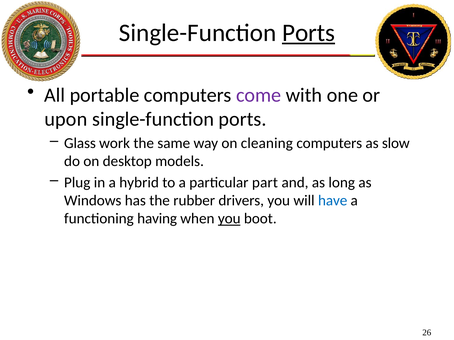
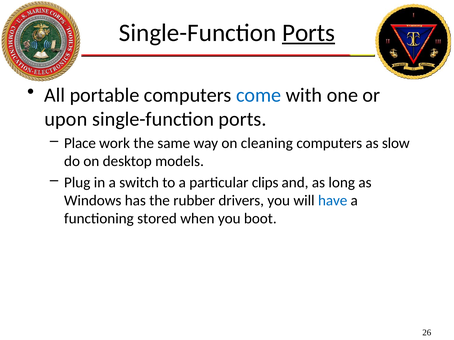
come colour: purple -> blue
Glass: Glass -> Place
hybrid: hybrid -> switch
part: part -> clips
having: having -> stored
you at (229, 219) underline: present -> none
